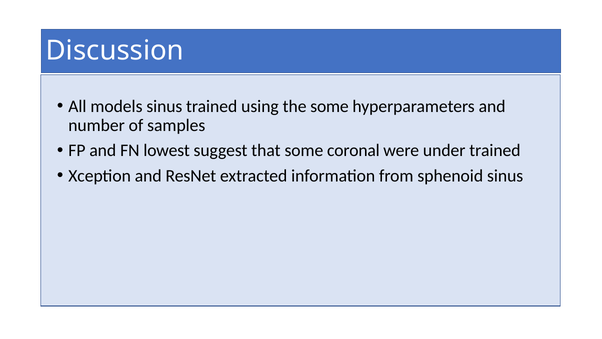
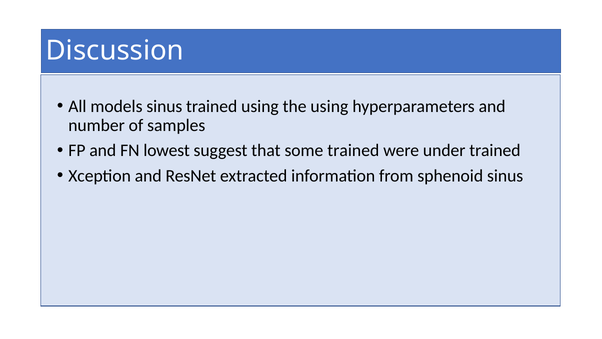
the some: some -> using
some coronal: coronal -> trained
